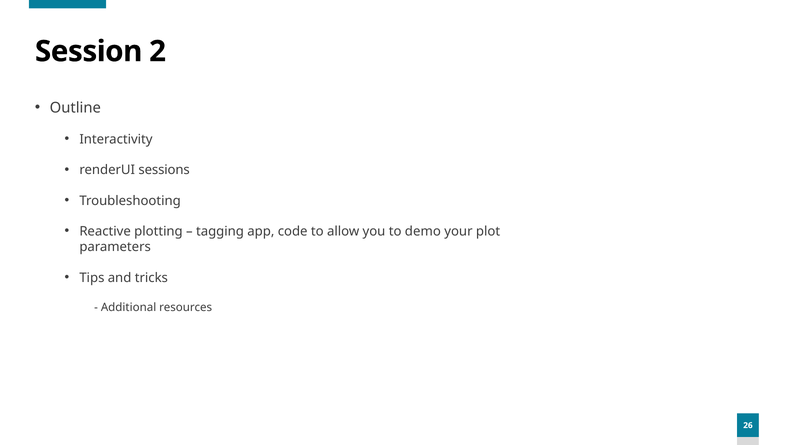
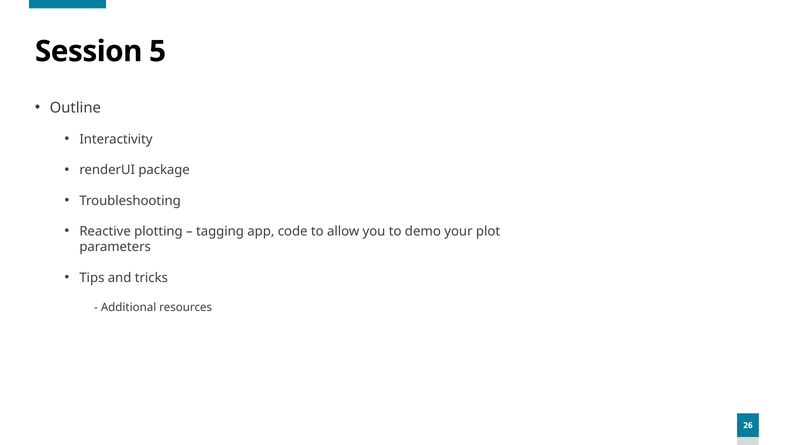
2: 2 -> 5
sessions: sessions -> package
